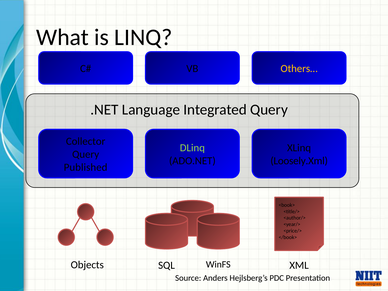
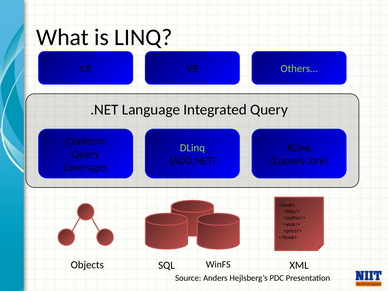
Others… colour: yellow -> light green
Collector: Collector -> Conform
Published: Published -> Leverages
